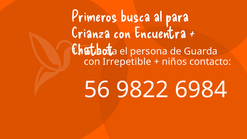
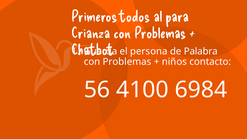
busca: busca -> todos
Crianza con Encuentra: Encuentra -> Problemas
de Guarda: Guarda -> Palabra
Irrepetible at (127, 62): Irrepetible -> Problemas
9822: 9822 -> 4100
